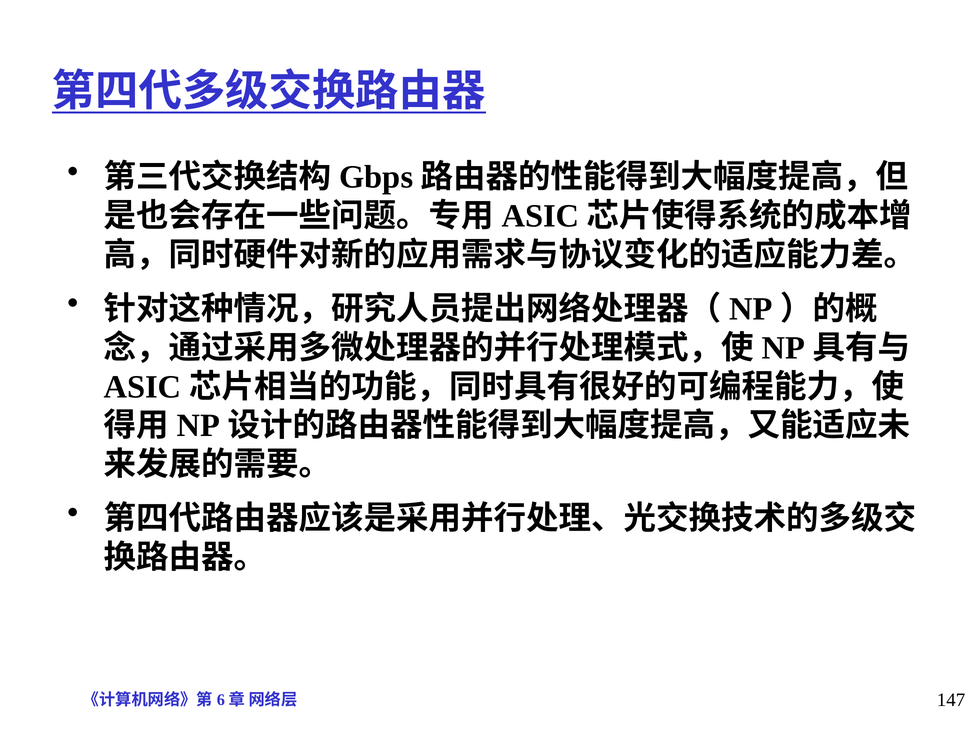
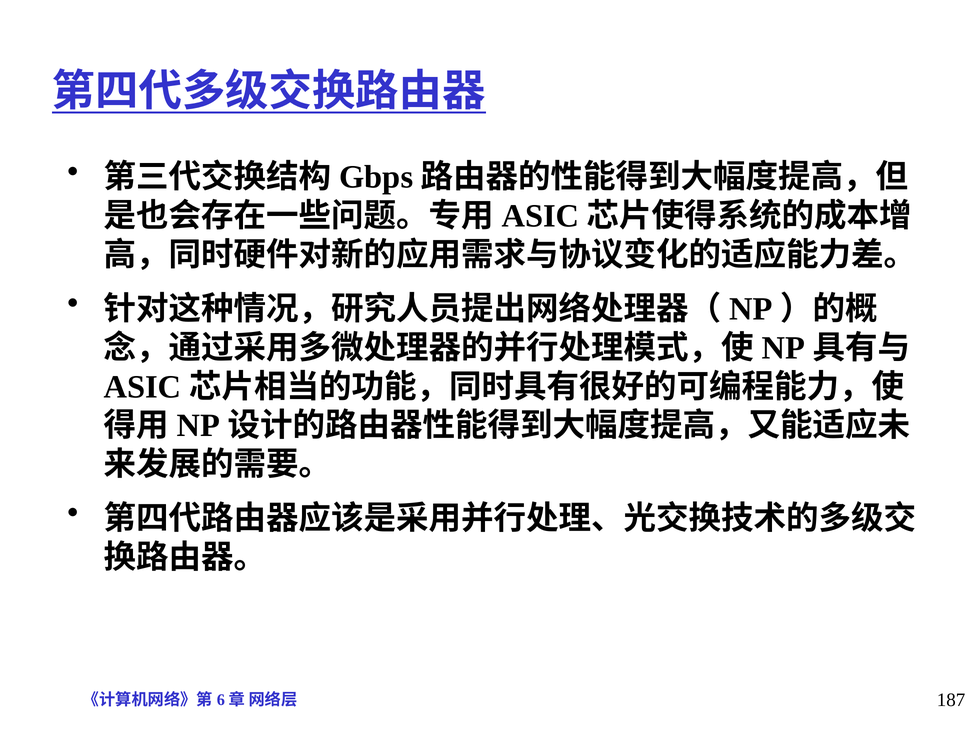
147: 147 -> 187
